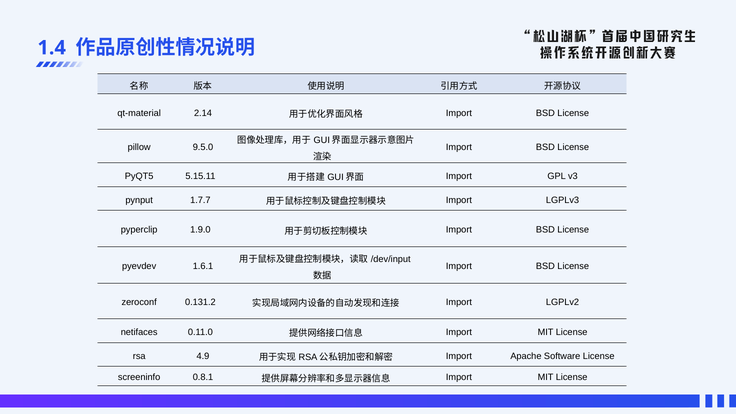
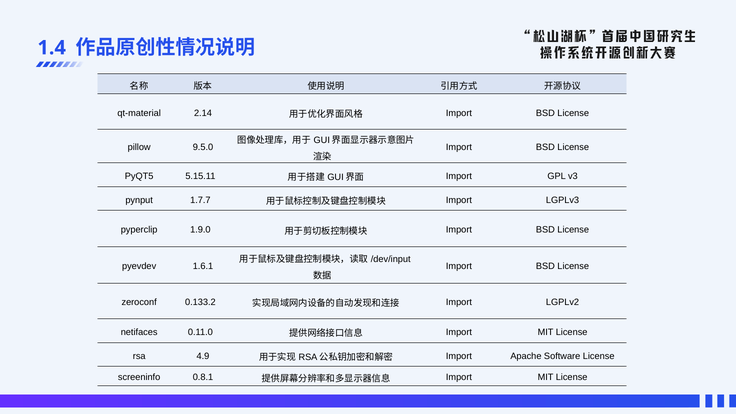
0.131.2: 0.131.2 -> 0.133.2
